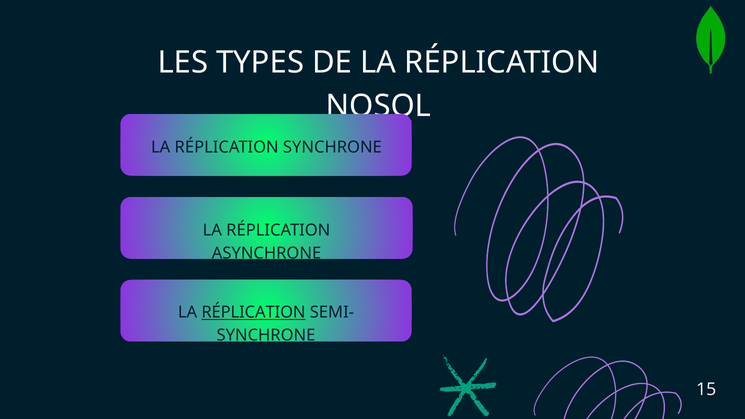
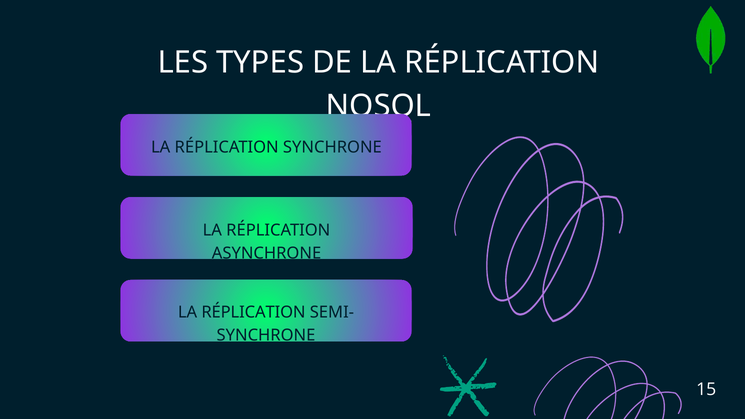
RÉPLICATION at (253, 312) underline: present -> none
